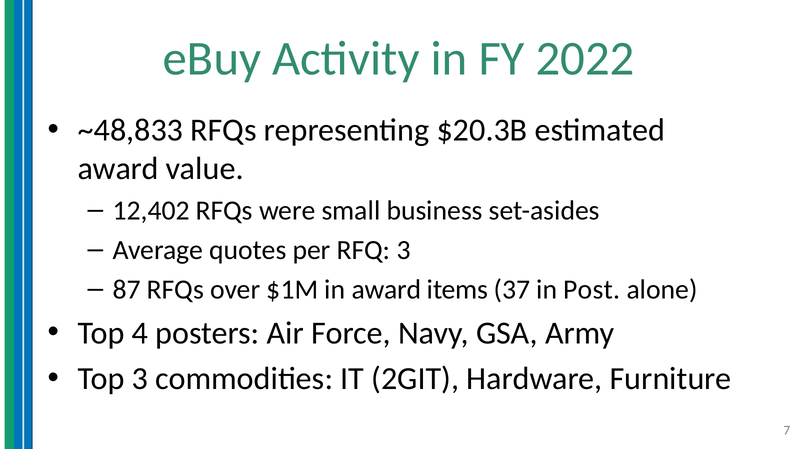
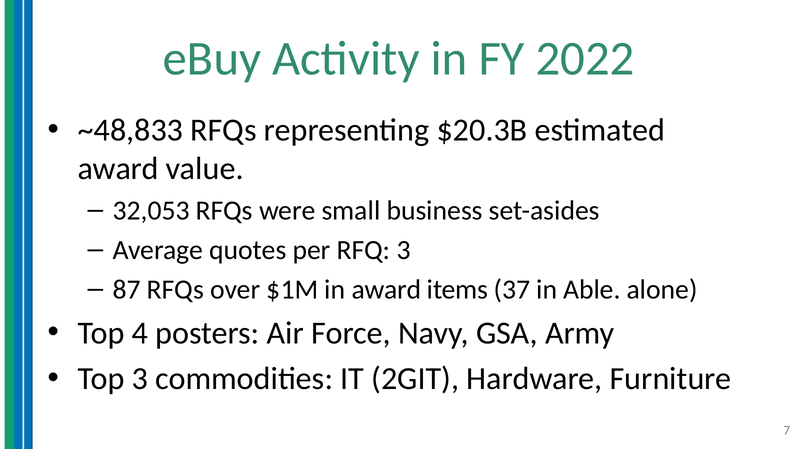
12,402: 12,402 -> 32,053
Post: Post -> Able
